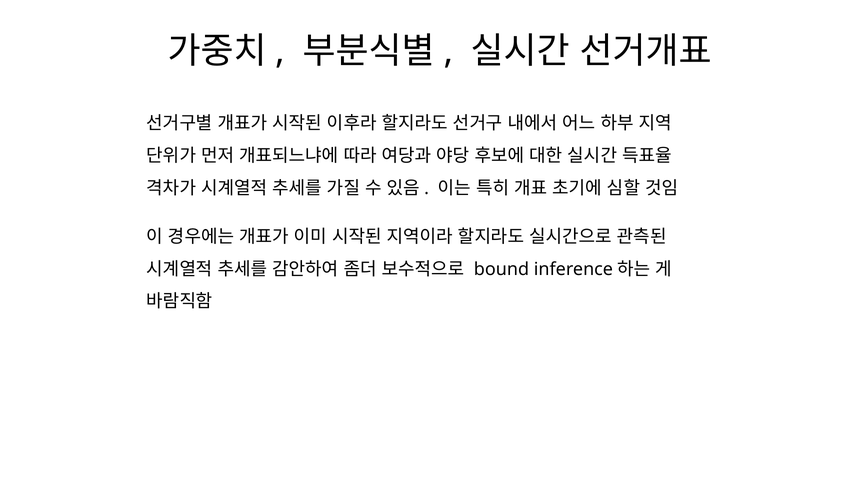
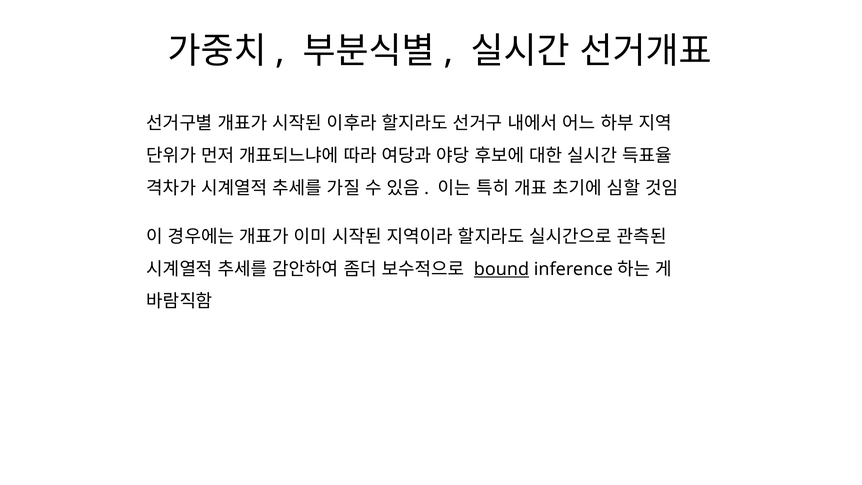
bound underline: none -> present
